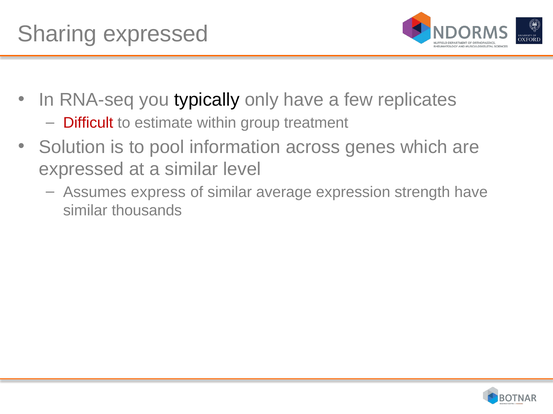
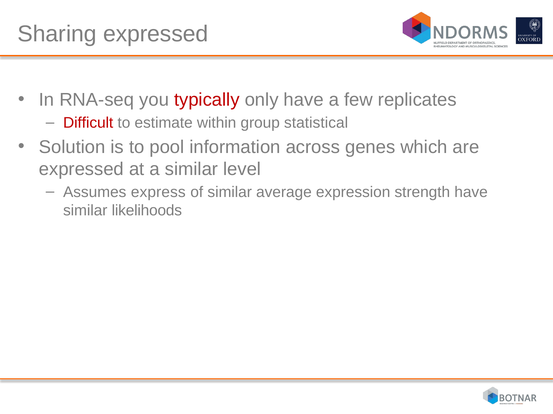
typically colour: black -> red
treatment: treatment -> statistical
thousands: thousands -> likelihoods
